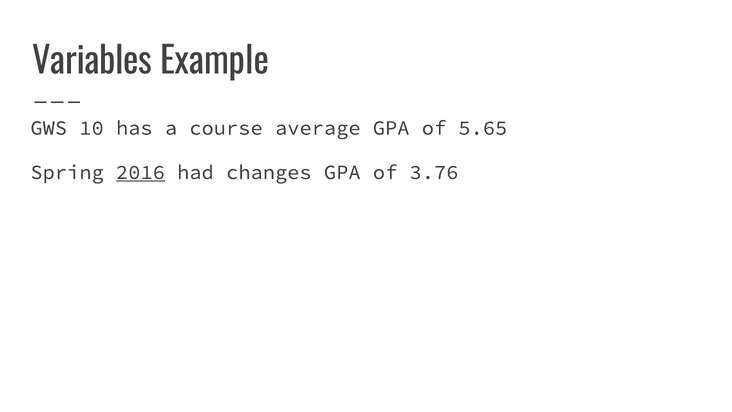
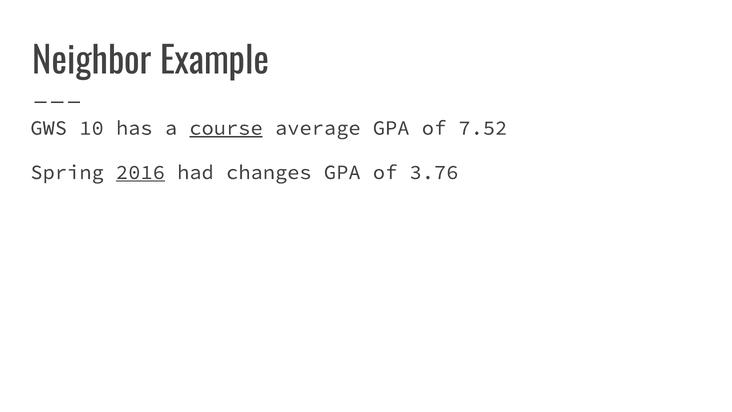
Variables: Variables -> Neighbor
course underline: none -> present
5.65: 5.65 -> 7.52
